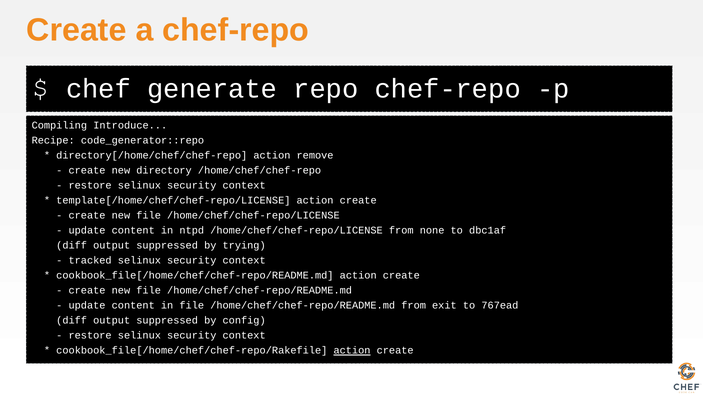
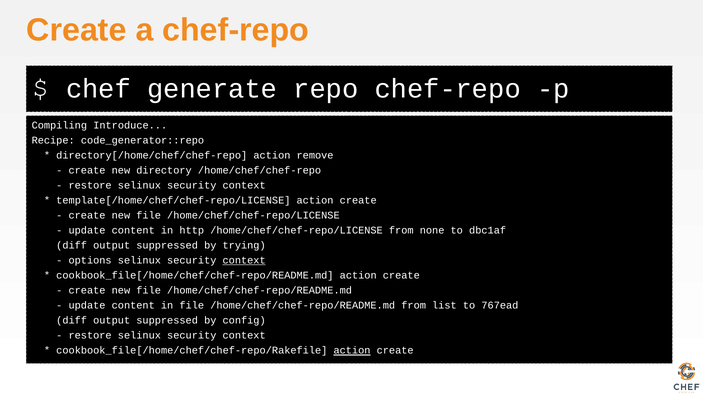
ntpd: ntpd -> http
tracked: tracked -> options
context at (244, 261) underline: none -> present
exit: exit -> list
